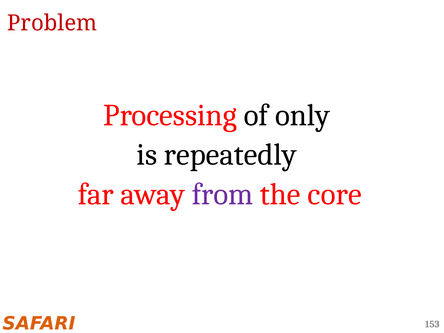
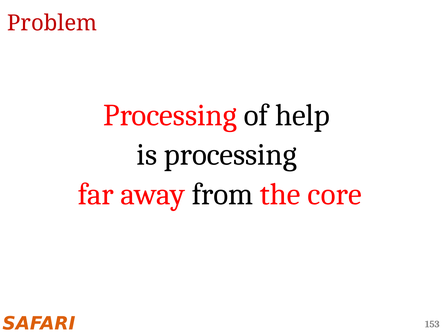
only: only -> help
is repeatedly: repeatedly -> processing
from colour: purple -> black
